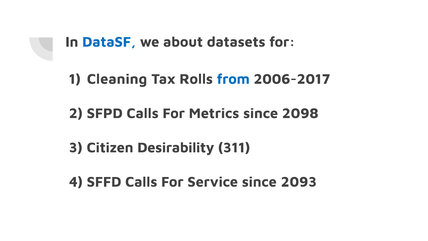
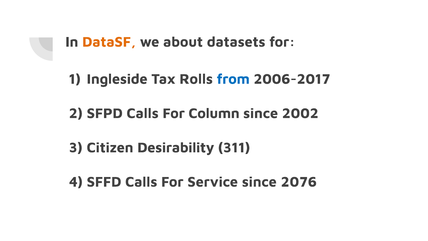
DataSF colour: blue -> orange
Cleaning: Cleaning -> Ingleside
Metrics: Metrics -> Column
2098: 2098 -> 2002
2093: 2093 -> 2076
